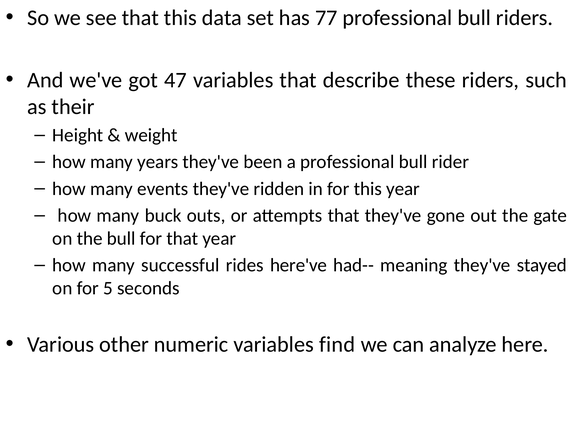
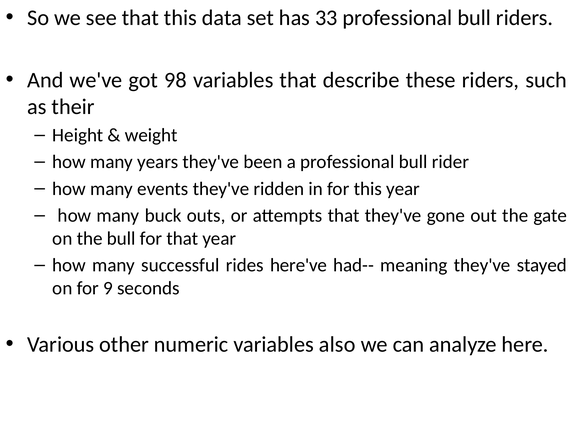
77: 77 -> 33
47: 47 -> 98
5: 5 -> 9
find: find -> also
